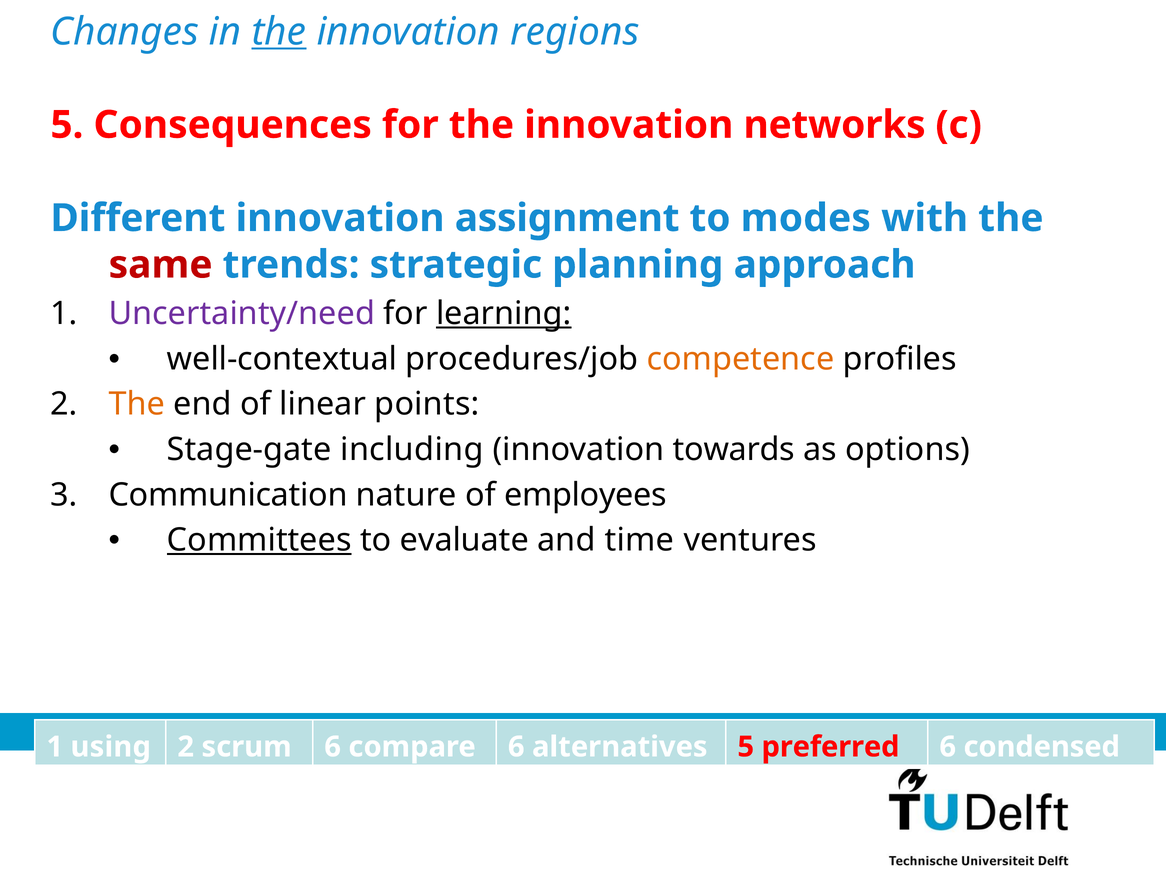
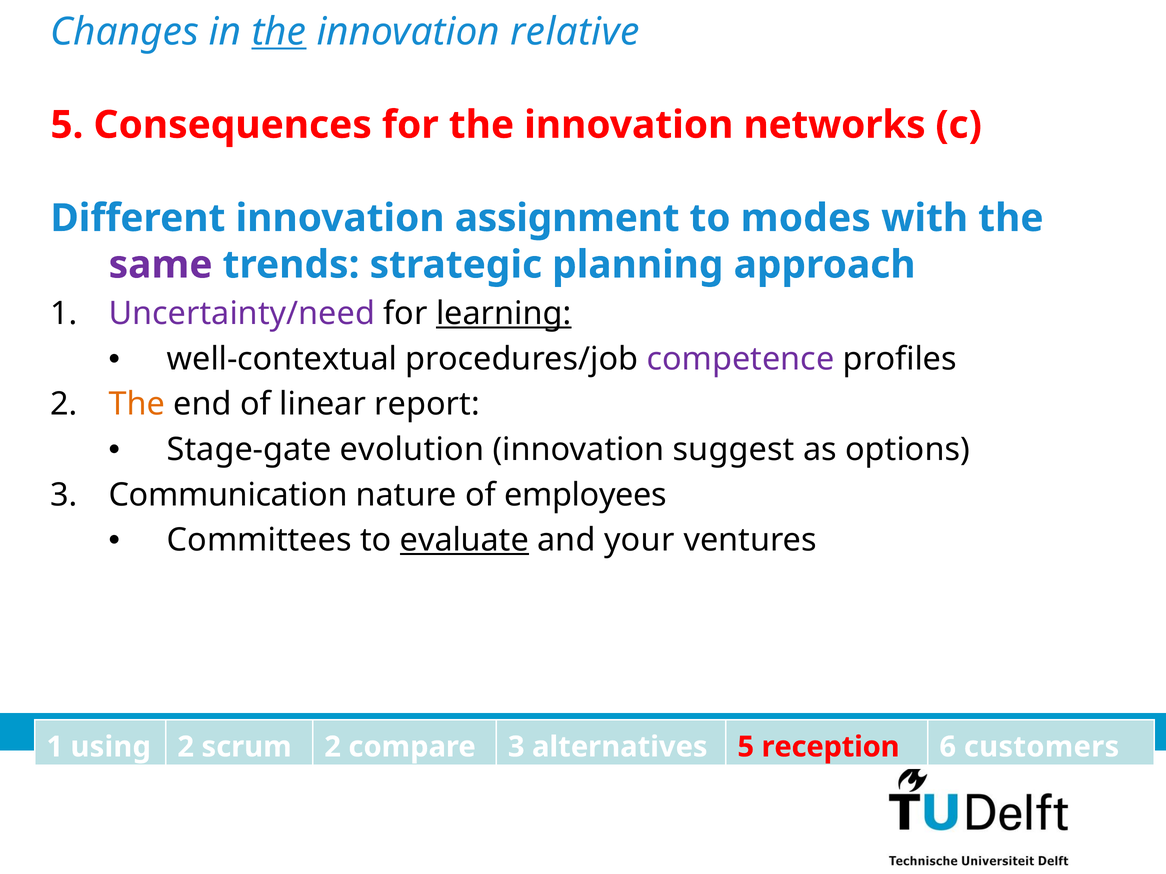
regions: regions -> relative
same colour: red -> purple
competence colour: orange -> purple
points: points -> report
including: including -> evolution
towards: towards -> suggest
Committees underline: present -> none
evaluate underline: none -> present
time: time -> your
scrum 6: 6 -> 2
compare 6: 6 -> 3
preferred: preferred -> reception
condensed: condensed -> customers
